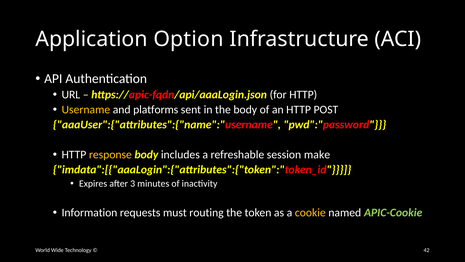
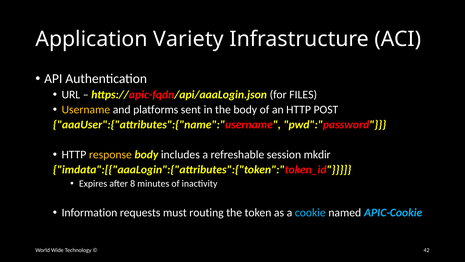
Option: Option -> Variety
for HTTP: HTTP -> FILES
make: make -> mkdir
3: 3 -> 8
cookie colour: yellow -> light blue
APIC-Cookie colour: light green -> light blue
